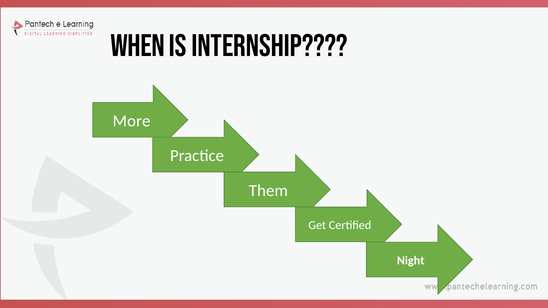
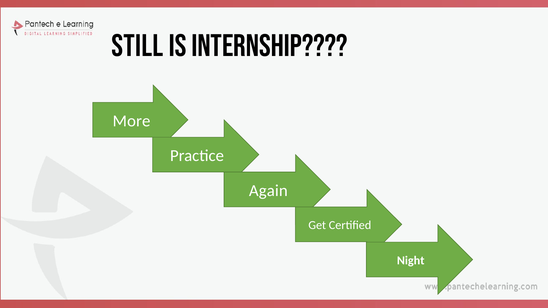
When: When -> Still
Them: Them -> Again
